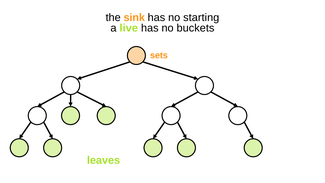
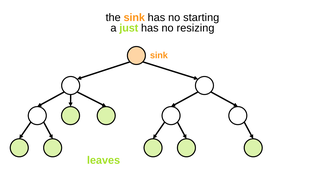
live: live -> just
buckets: buckets -> resizing
sets at (159, 55): sets -> sink
